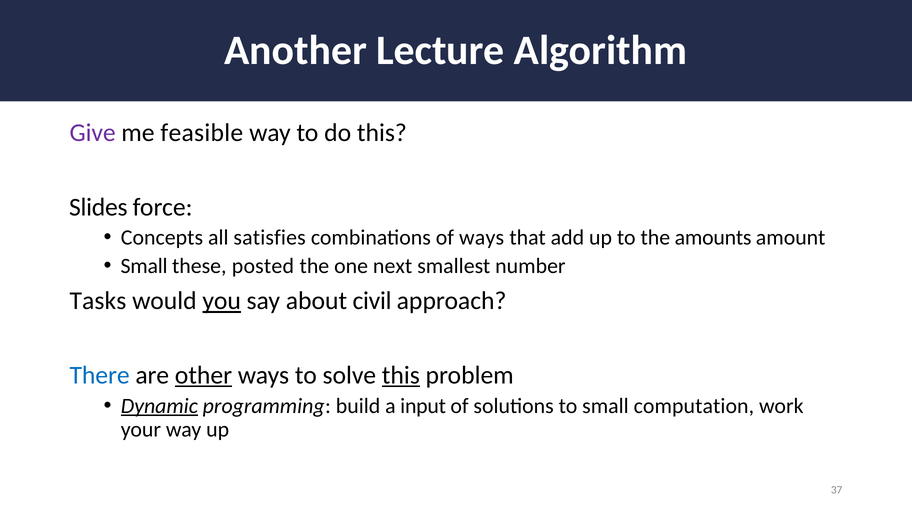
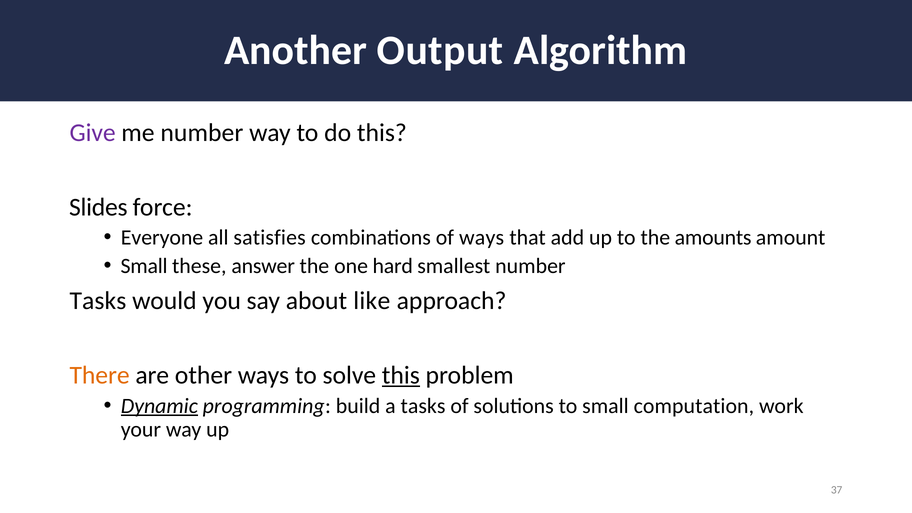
Lecture: Lecture -> Output
me feasible: feasible -> number
Concepts: Concepts -> Everyone
posted: posted -> answer
next: next -> hard
you underline: present -> none
civil: civil -> like
There colour: blue -> orange
other underline: present -> none
a input: input -> tasks
